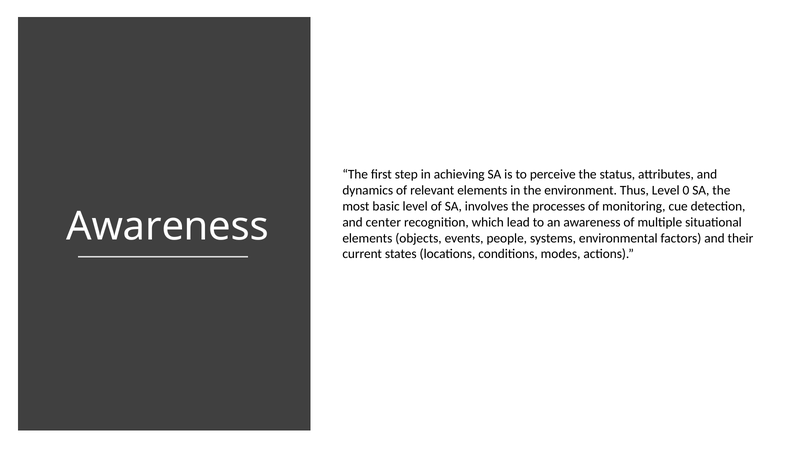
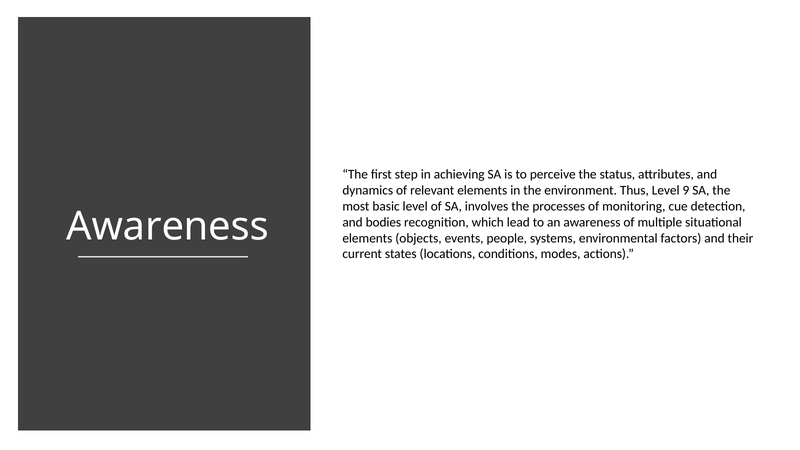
0: 0 -> 9
center: center -> bodies
